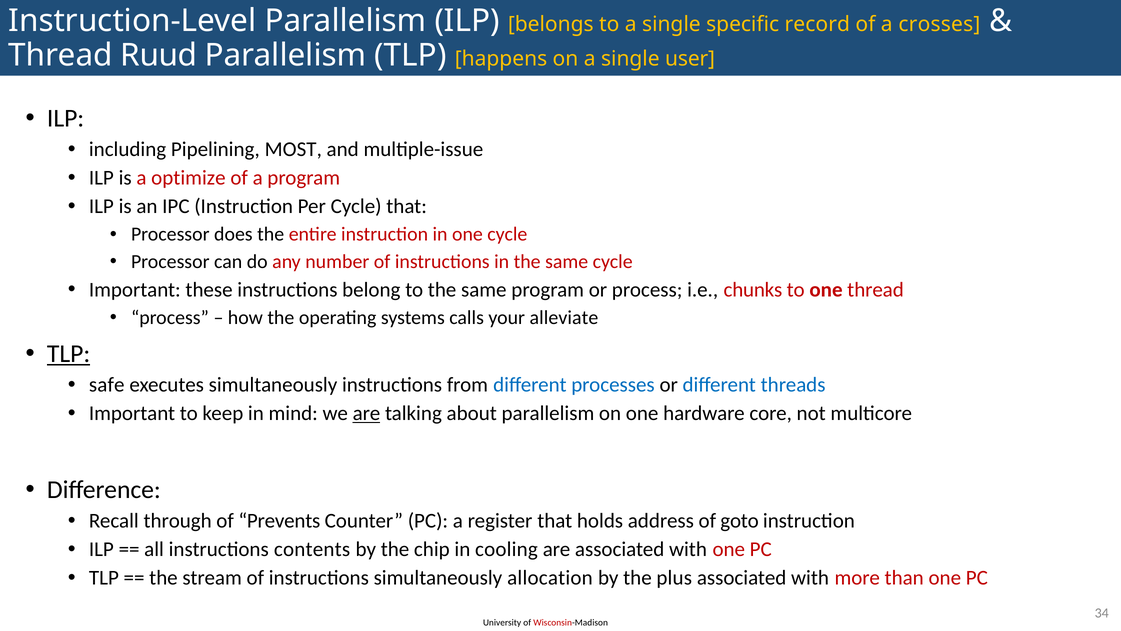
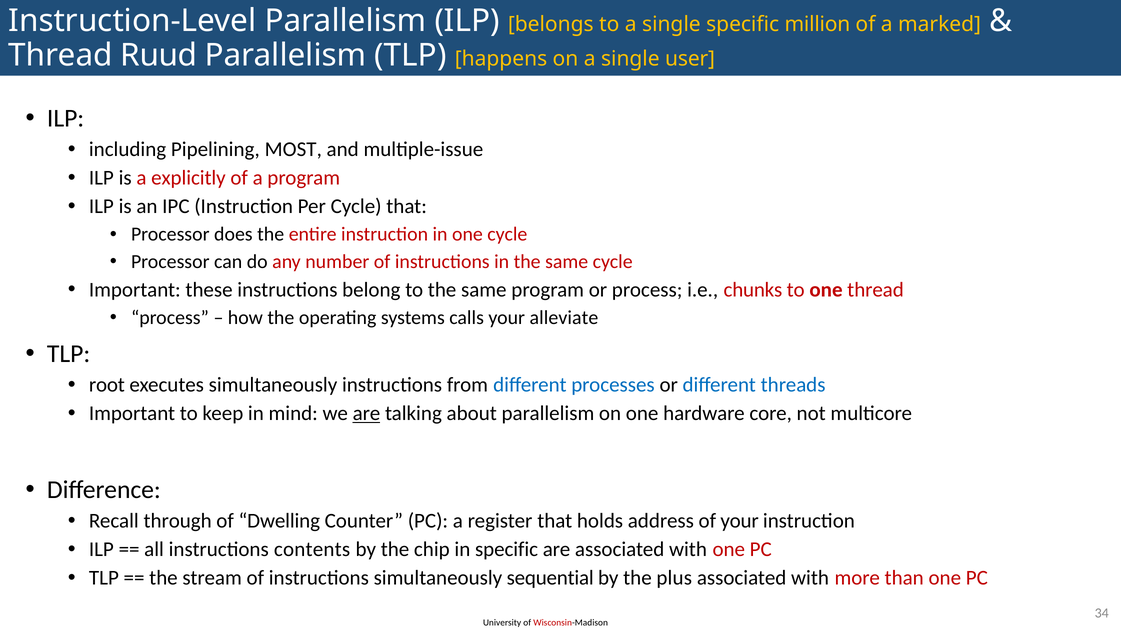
record: record -> million
crosses: crosses -> marked
optimize: optimize -> explicitly
TLP at (69, 354) underline: present -> none
safe: safe -> root
Prevents: Prevents -> Dwelling
of goto: goto -> your
in cooling: cooling -> specific
allocation: allocation -> sequential
